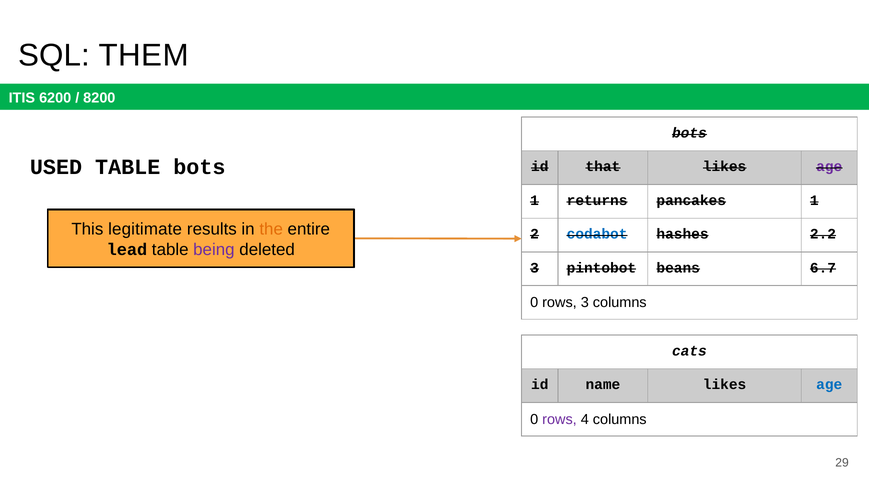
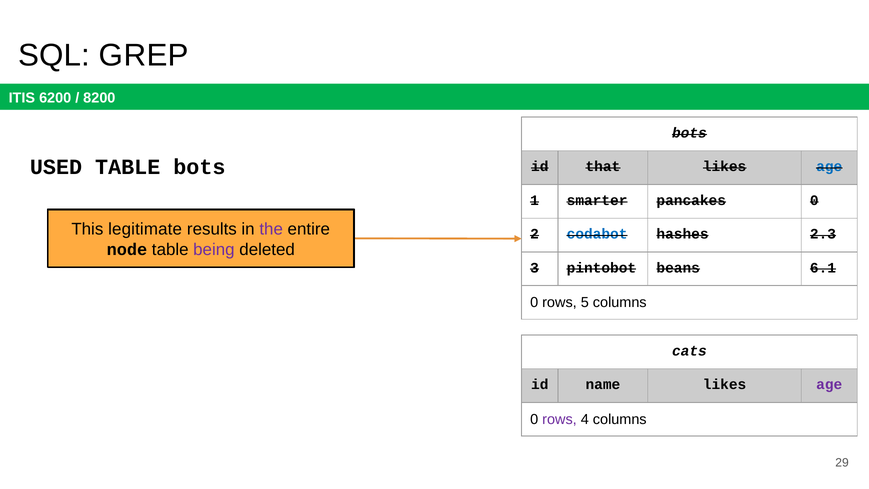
THEM: THEM -> GREP
age at (829, 167) colour: purple -> blue
returns: returns -> smarter
pancakes 1: 1 -> 0
the colour: orange -> purple
2.2: 2.2 -> 2.3
lead: lead -> node
6.7: 6.7 -> 6.1
rows 3: 3 -> 5
age at (829, 385) colour: blue -> purple
